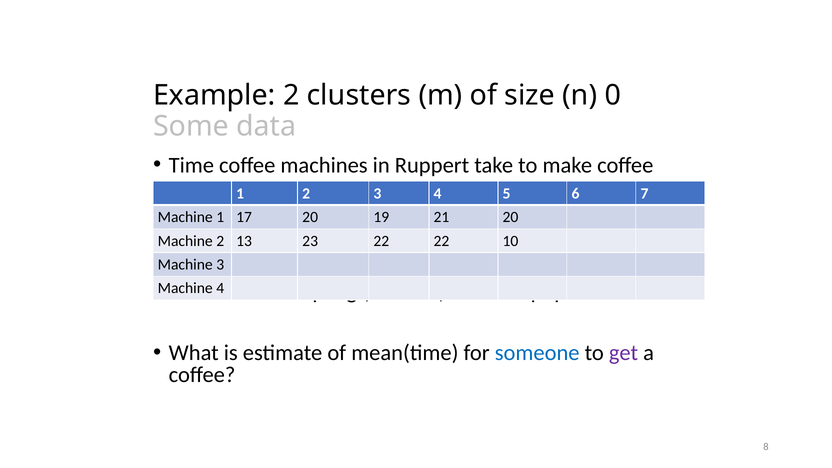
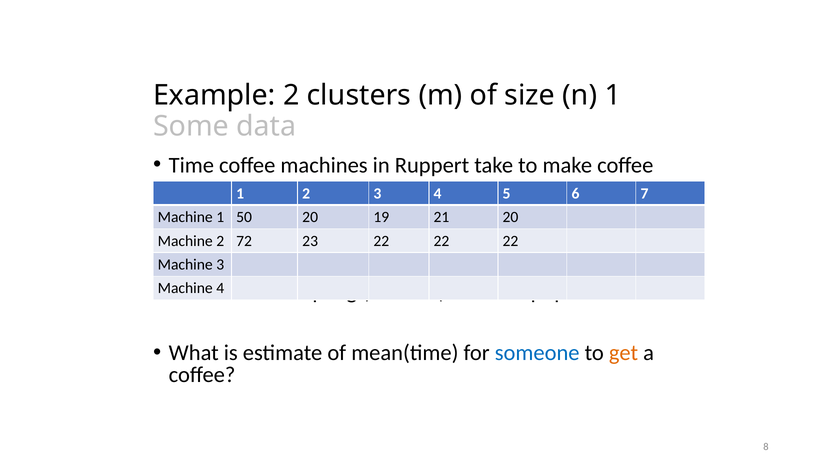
n 0: 0 -> 1
17: 17 -> 50
13: 13 -> 72
22 22 10: 10 -> 22
get colour: purple -> orange
